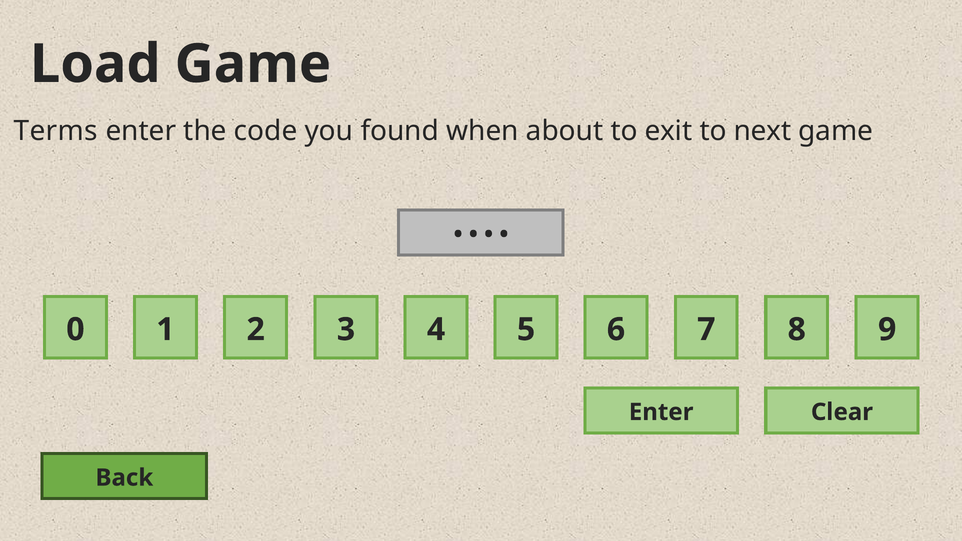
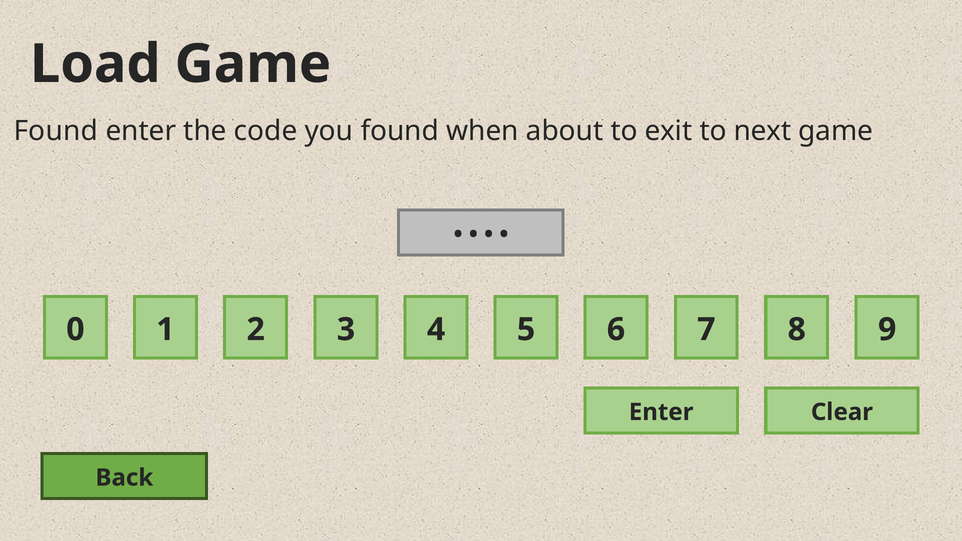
Terms at (56, 131): Terms -> Found
